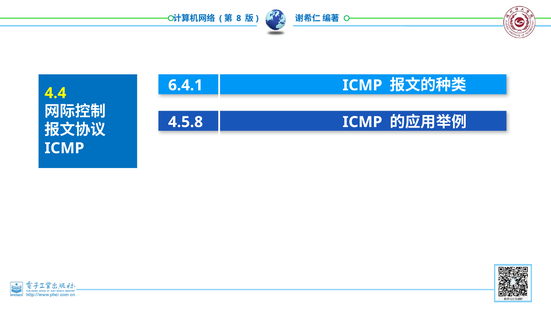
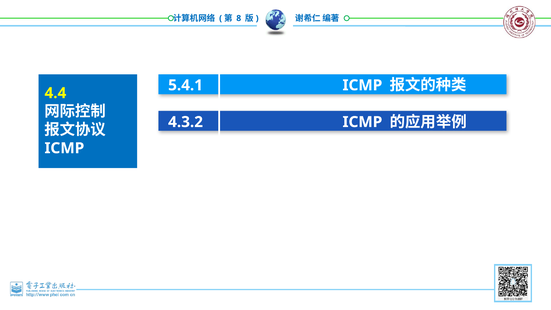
6.4.1: 6.4.1 -> 5.4.1
4.5.8: 4.5.8 -> 4.3.2
